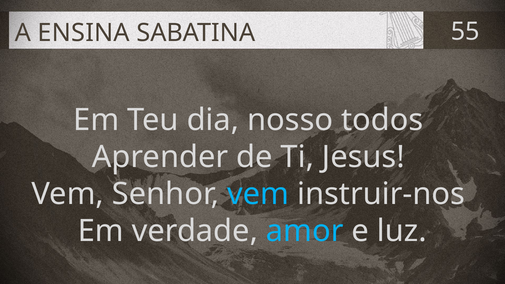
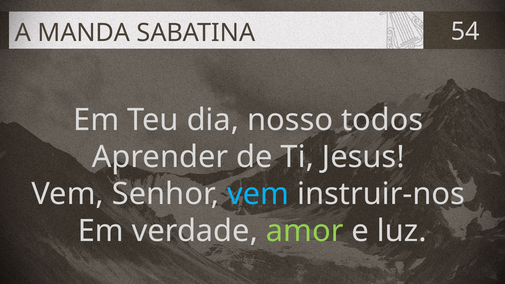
ENSINA: ENSINA -> MANDA
55: 55 -> 54
amor colour: light blue -> light green
